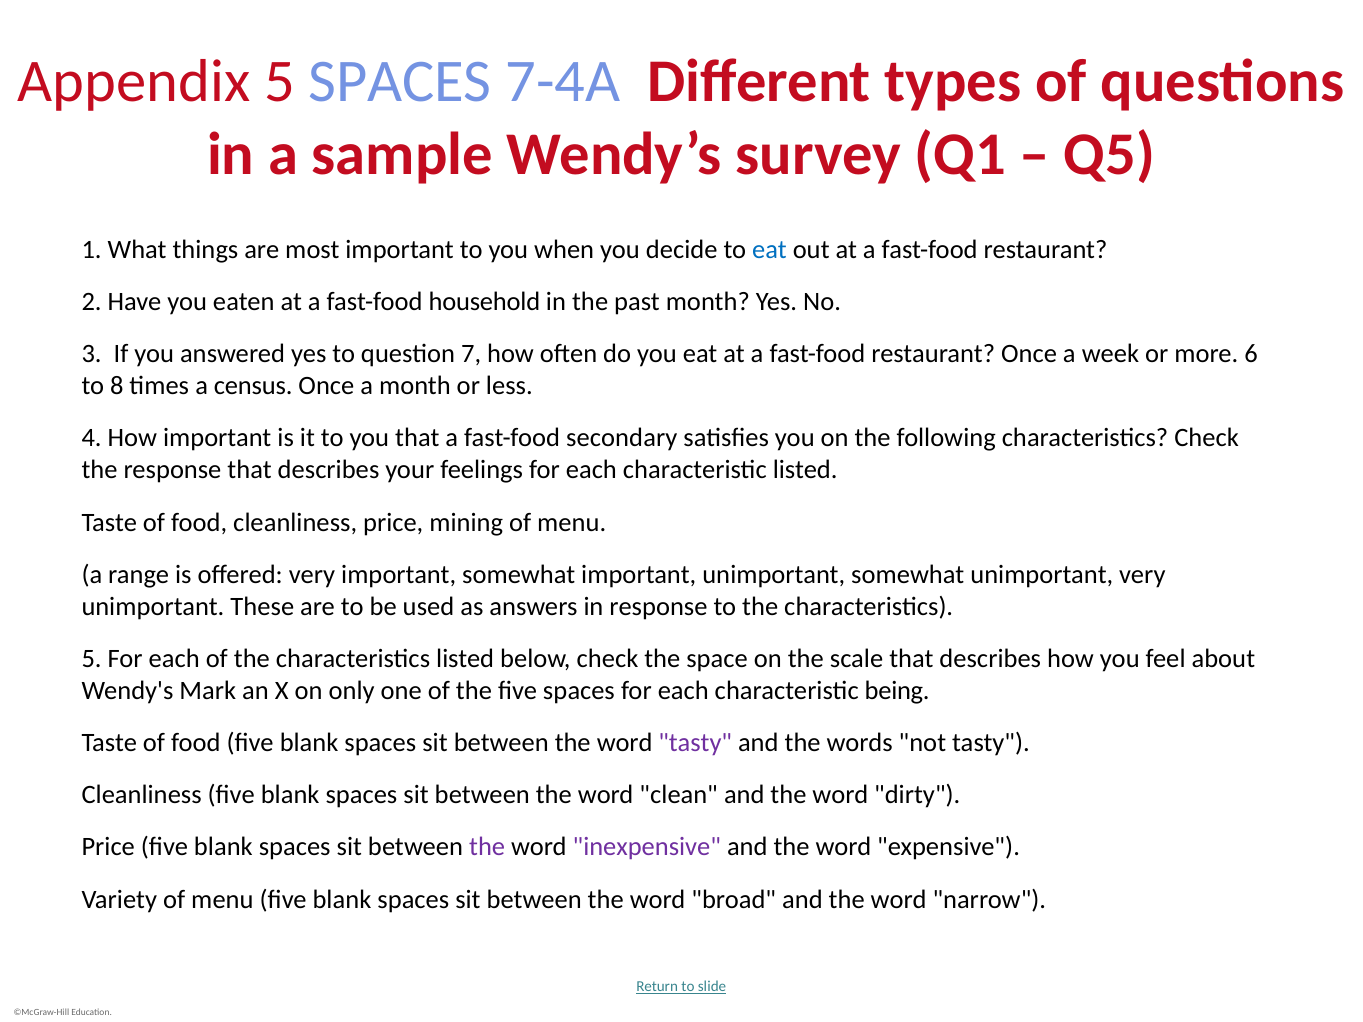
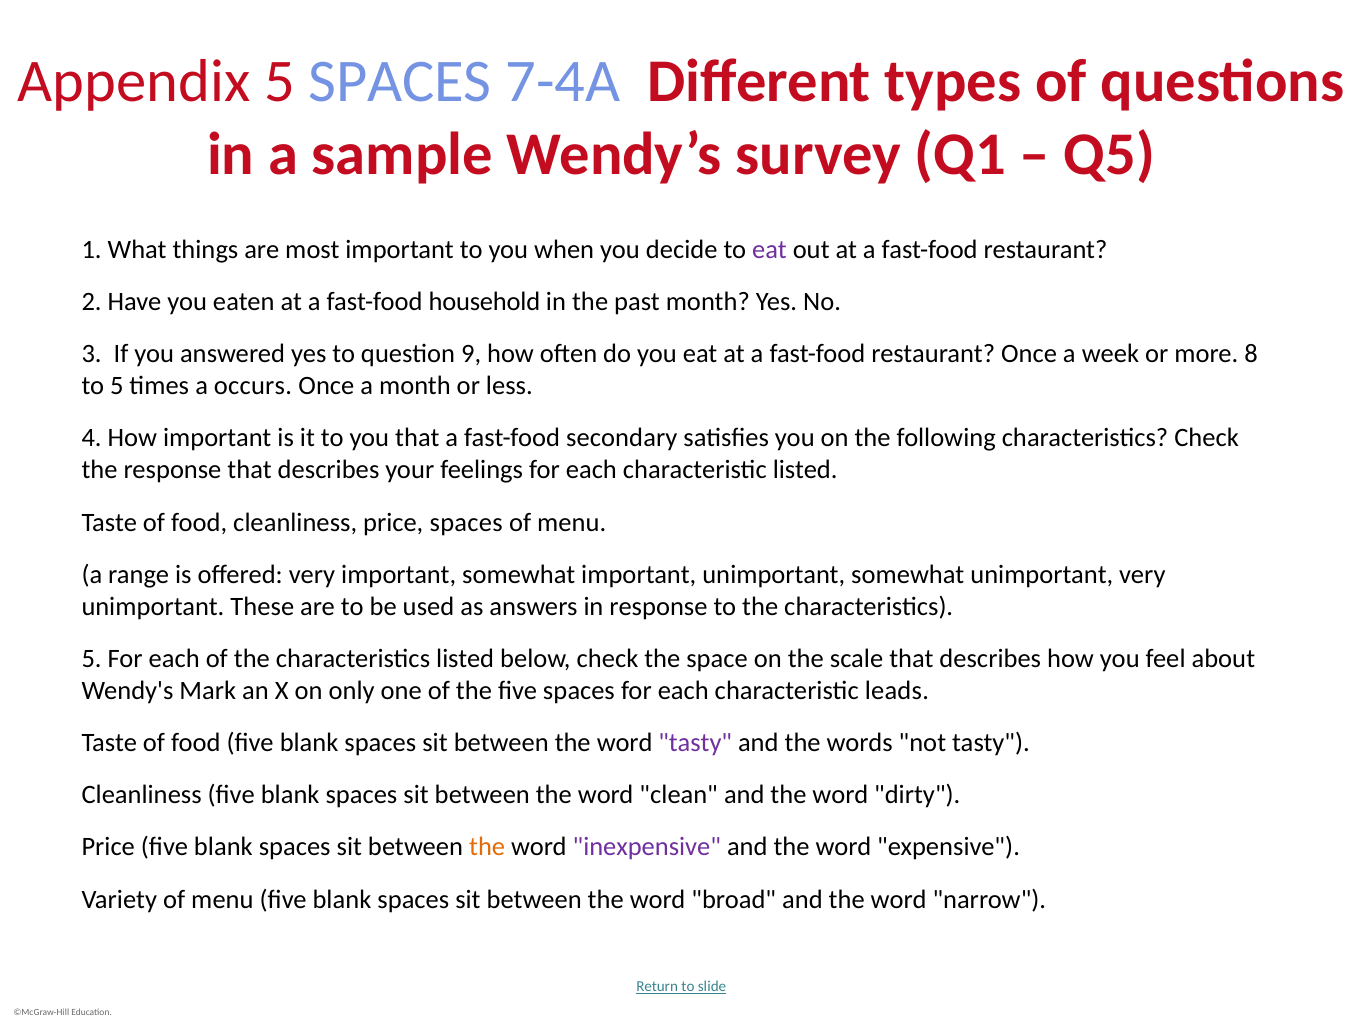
eat at (770, 250) colour: blue -> purple
7: 7 -> 9
6: 6 -> 8
to 8: 8 -> 5
census: census -> occurs
price mining: mining -> spaces
being: being -> leads
the at (487, 847) colour: purple -> orange
